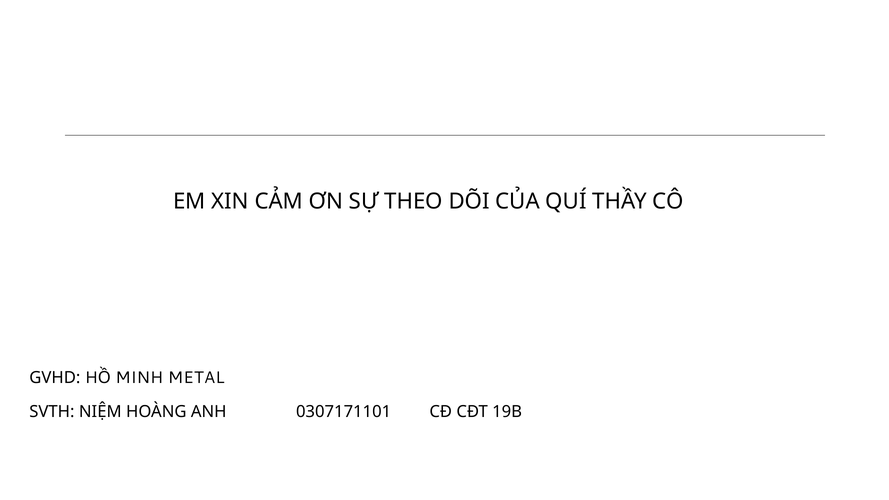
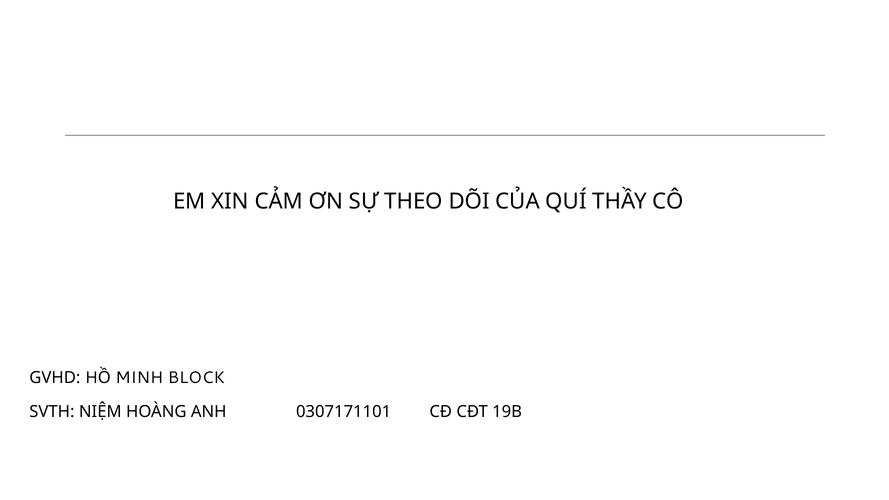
METAL: METAL -> BLOCK
